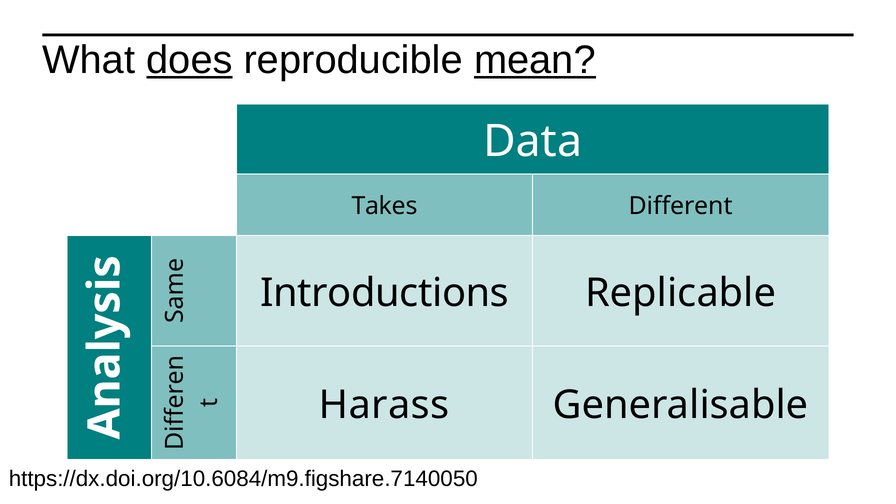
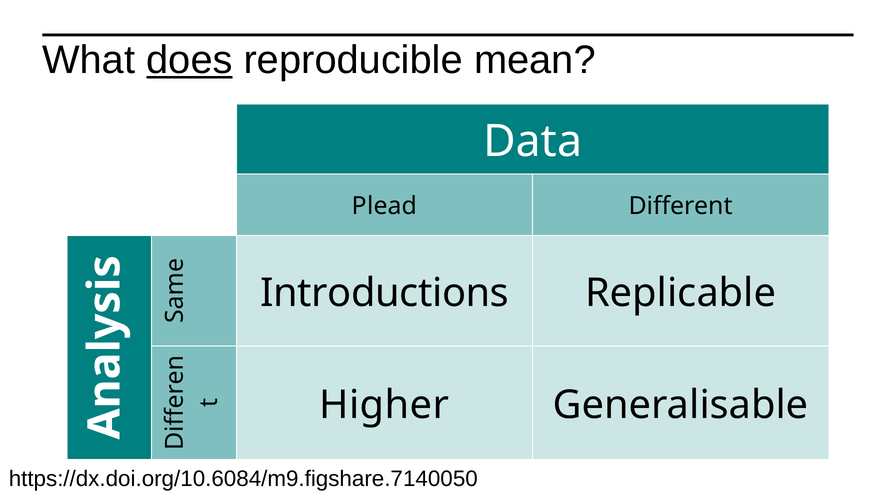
mean underline: present -> none
Takes: Takes -> Plead
Harass: Harass -> Higher
